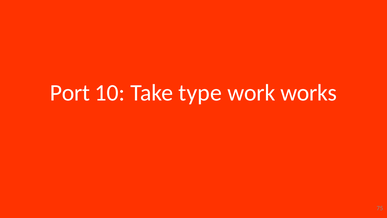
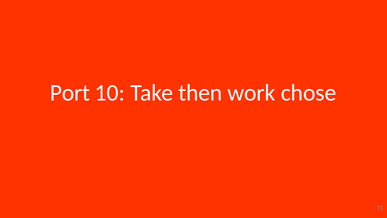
type: type -> then
works: works -> chose
